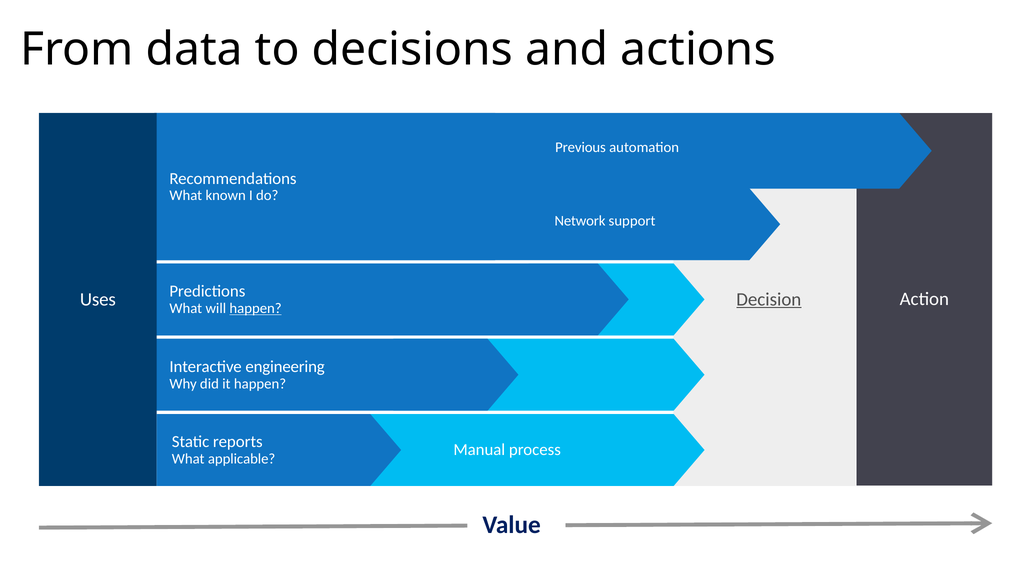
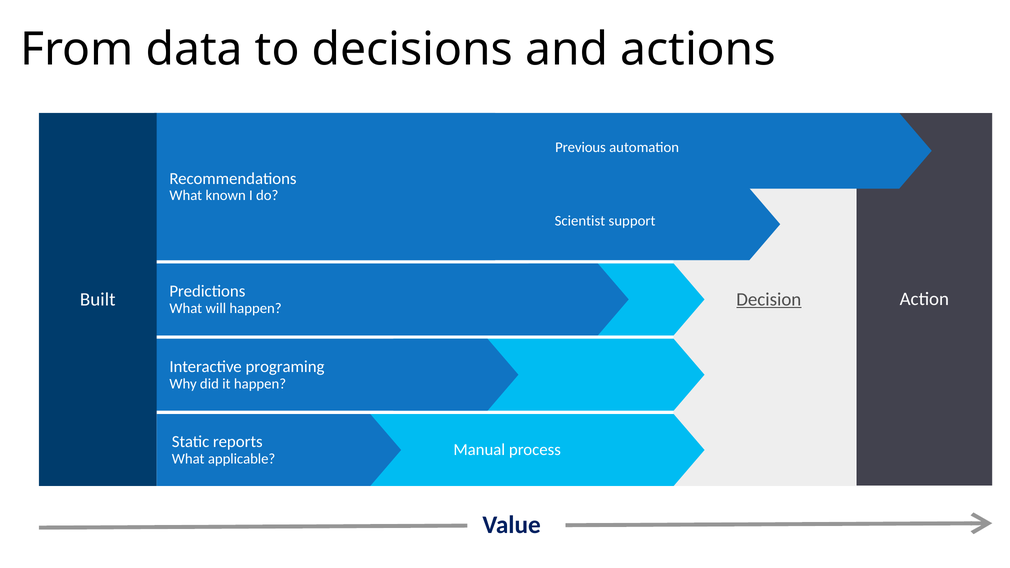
Network: Network -> Scientist
Uses: Uses -> Built
happen at (256, 308) underline: present -> none
engineering: engineering -> programing
